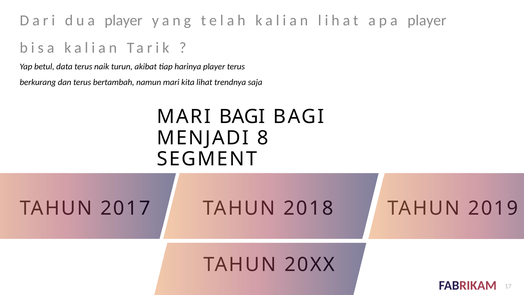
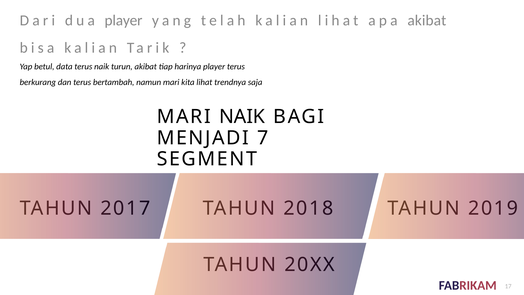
apa player: player -> akibat
MARI BAGI: BAGI -> NAIK
8: 8 -> 7
